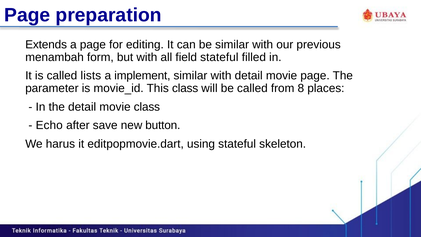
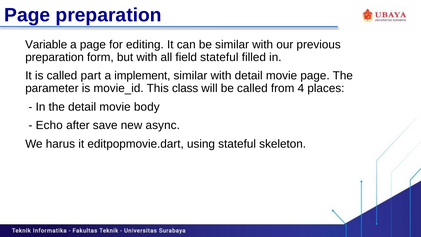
Extends: Extends -> Variable
menambah at (55, 57): menambah -> preparation
lists: lists -> part
8: 8 -> 4
movie class: class -> body
button: button -> async
